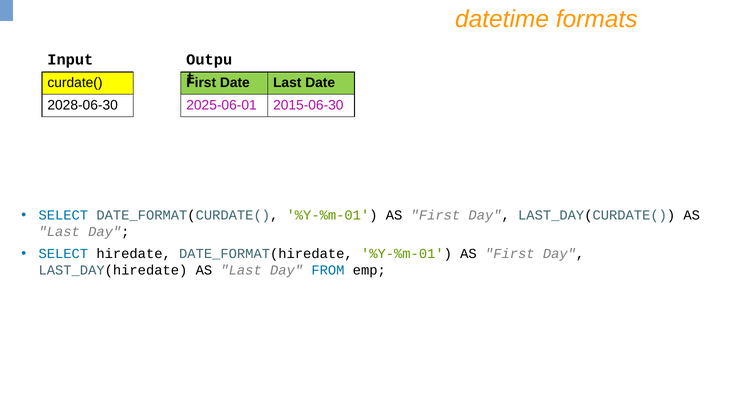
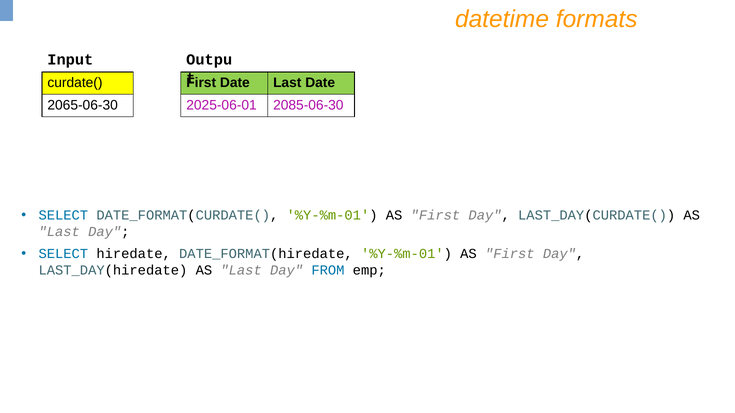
2028-06-30: 2028-06-30 -> 2065-06-30
2015-06-30: 2015-06-30 -> 2085-06-30
